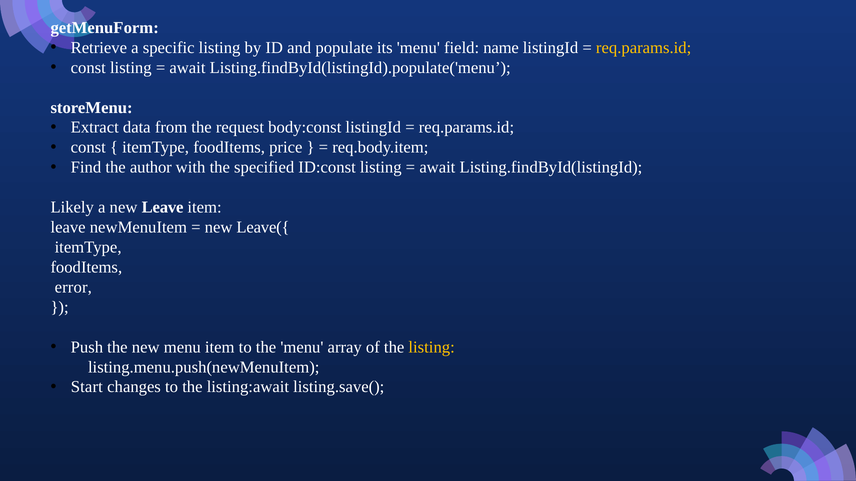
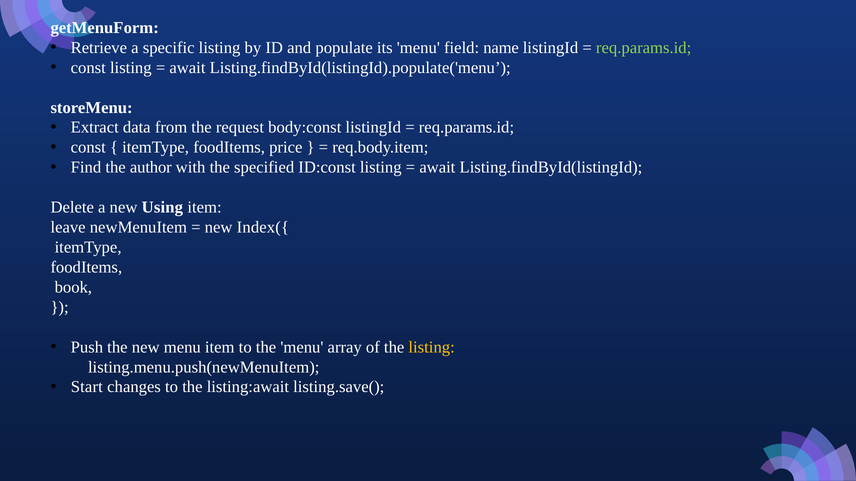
req.params.id at (644, 48) colour: yellow -> light green
Likely: Likely -> Delete
new Leave: Leave -> Using
Leave({: Leave({ -> Index({
error: error -> book
